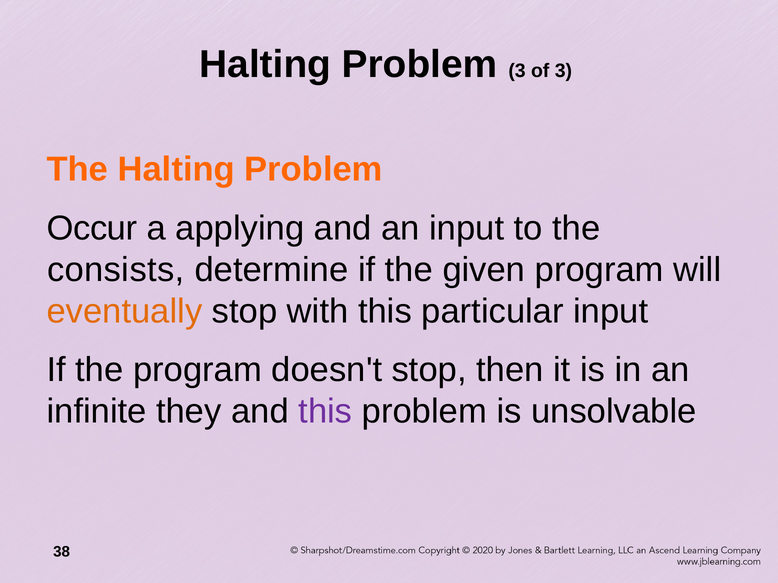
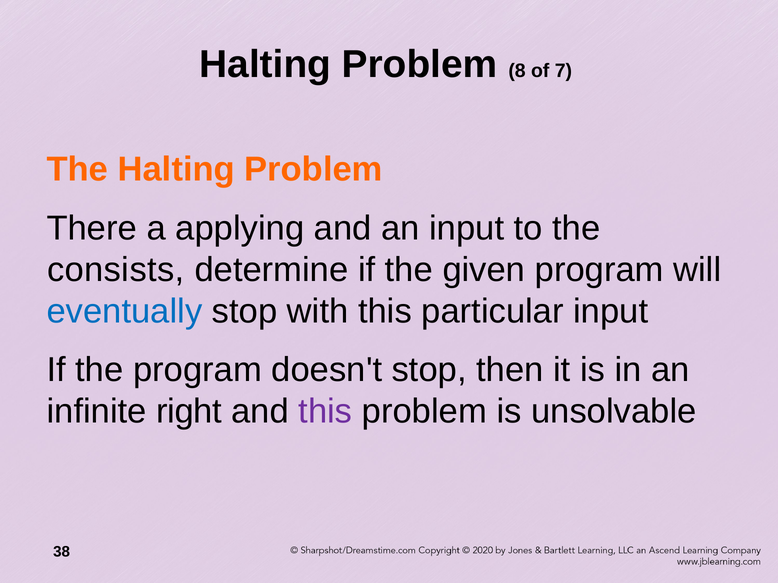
Problem 3: 3 -> 8
of 3: 3 -> 7
Occur: Occur -> There
eventually colour: orange -> blue
they: they -> right
